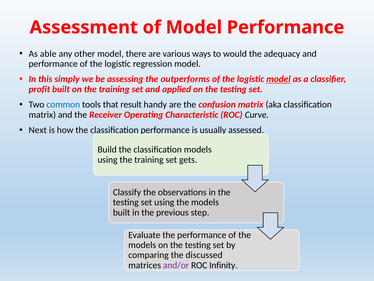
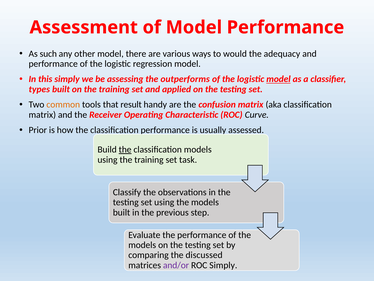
able: able -> such
profit: profit -> types
common colour: blue -> orange
Next: Next -> Prior
the at (125, 149) underline: none -> present
gets: gets -> task
ROC Infinity: Infinity -> Simply
